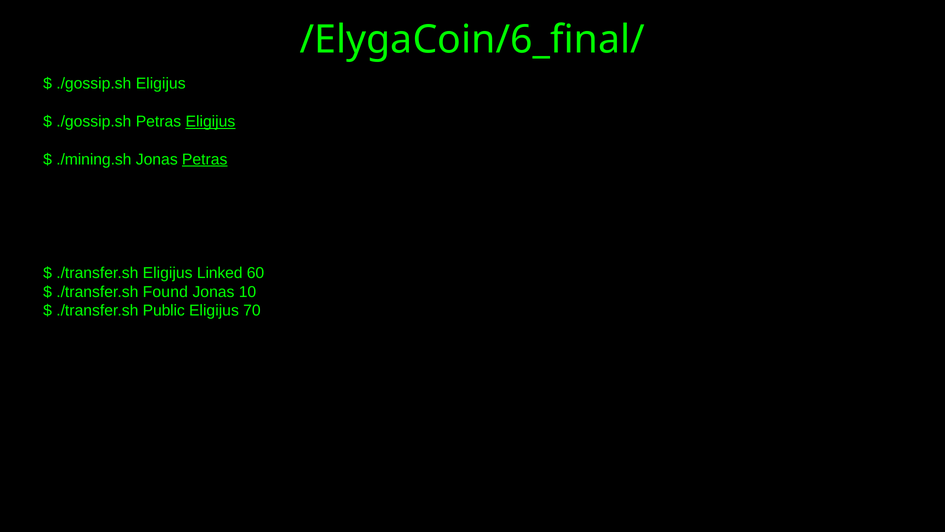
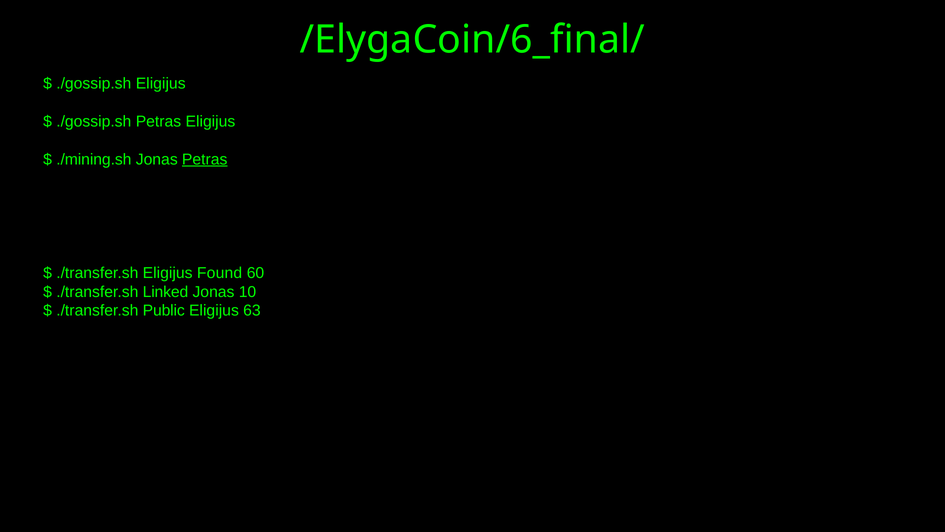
Eligijus at (210, 121) underline: present -> none
Linked: Linked -> Found
Found: Found -> Linked
70: 70 -> 63
